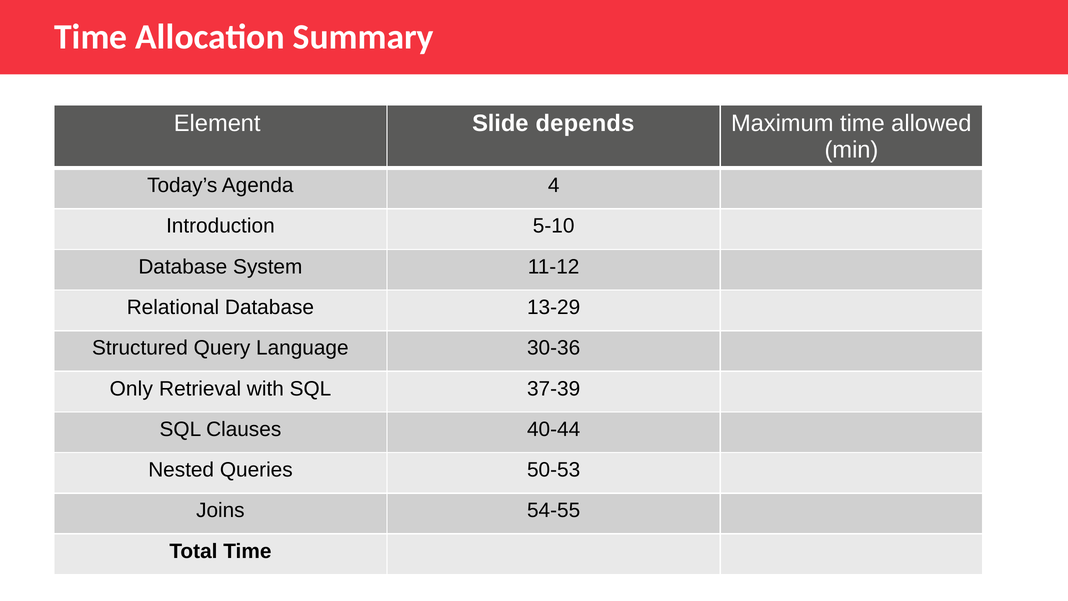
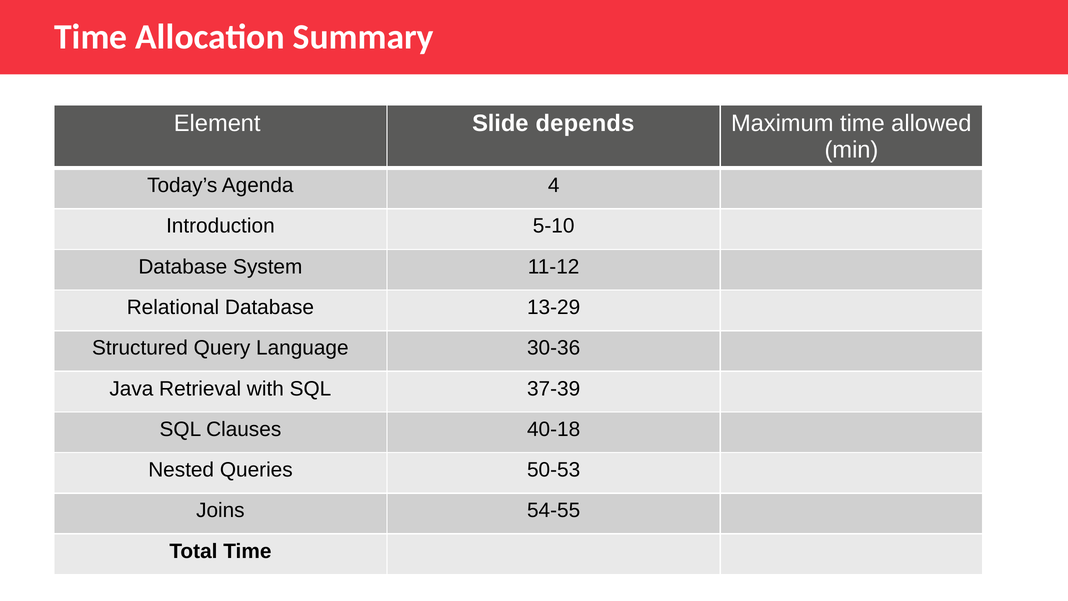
Only: Only -> Java
40-44: 40-44 -> 40-18
